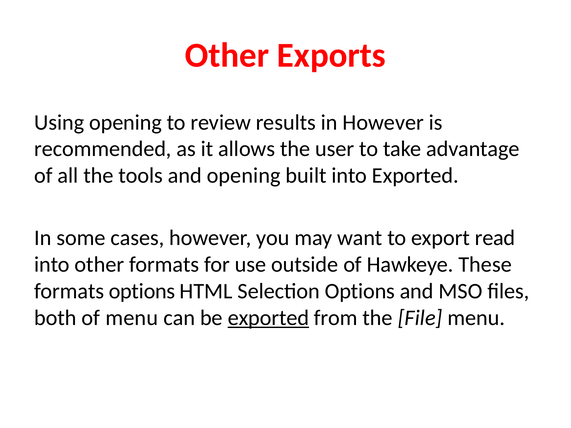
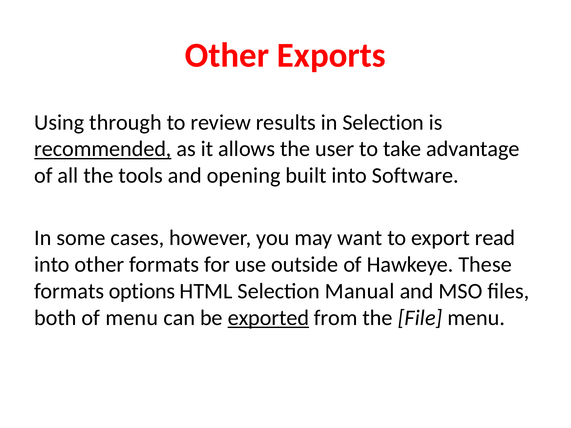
Using opening: opening -> through
in However: However -> Selection
recommended underline: none -> present
into Exported: Exported -> Software
Selection Options: Options -> Manual
